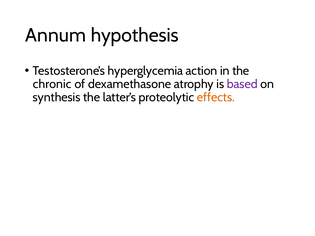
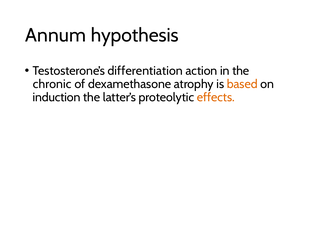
hyperglycemia: hyperglycemia -> differentiation
based colour: purple -> orange
synthesis: synthesis -> induction
